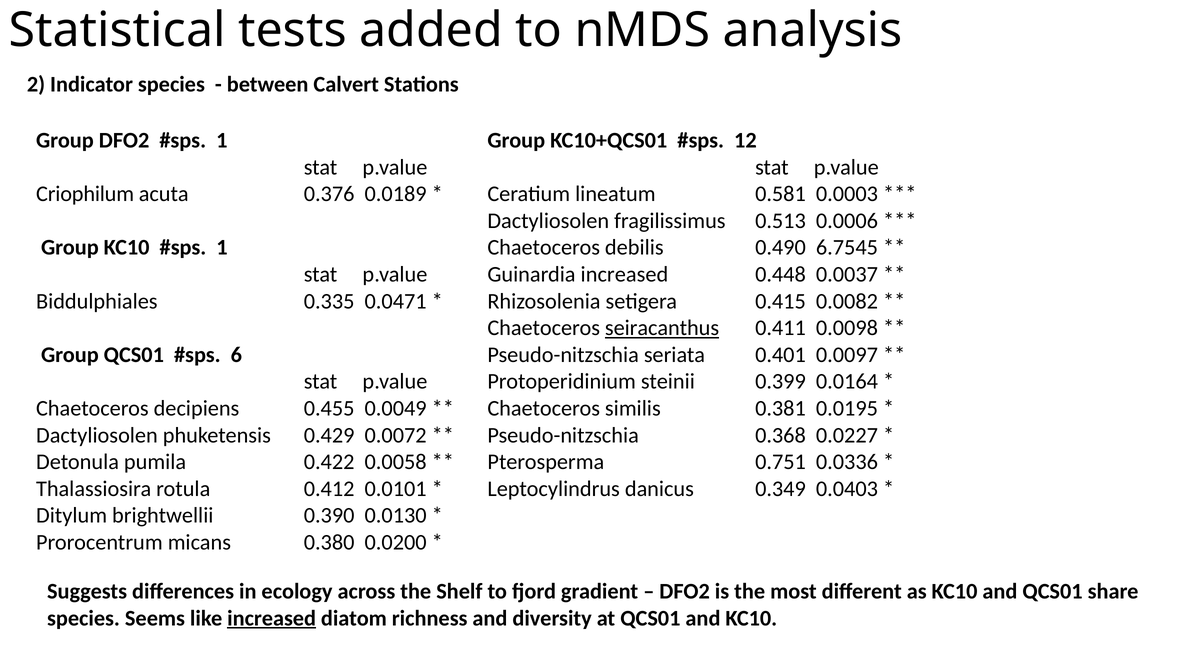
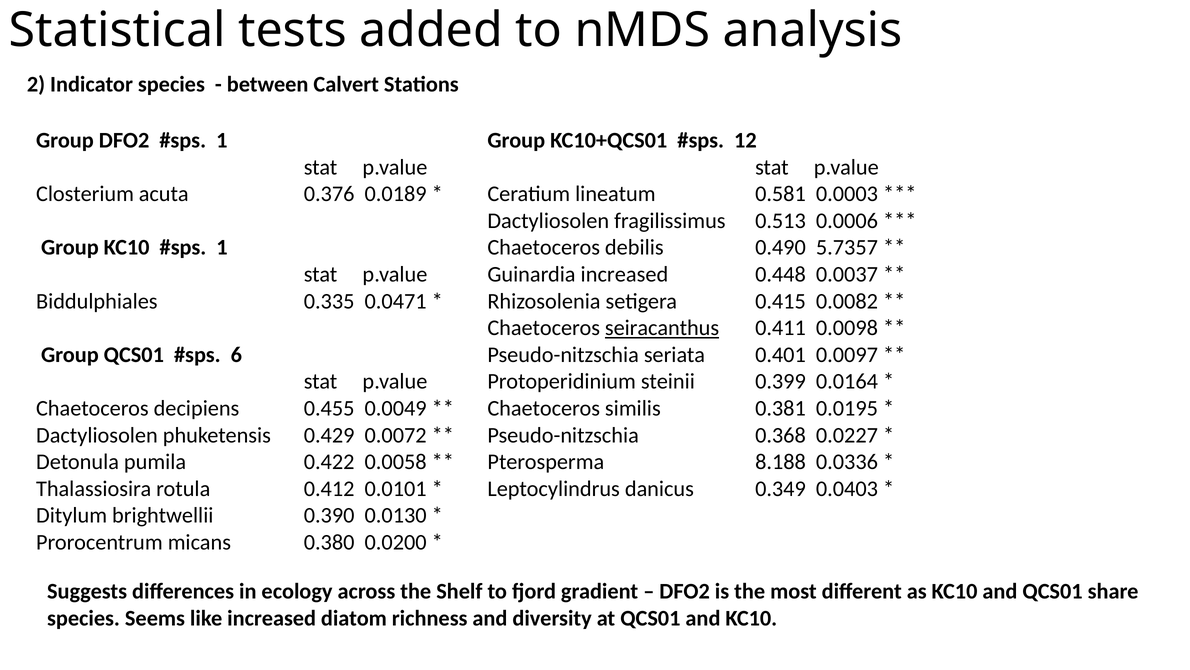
Criophilum: Criophilum -> Closterium
6.7545: 6.7545 -> 5.7357
0.751: 0.751 -> 8.188
increased at (272, 618) underline: present -> none
